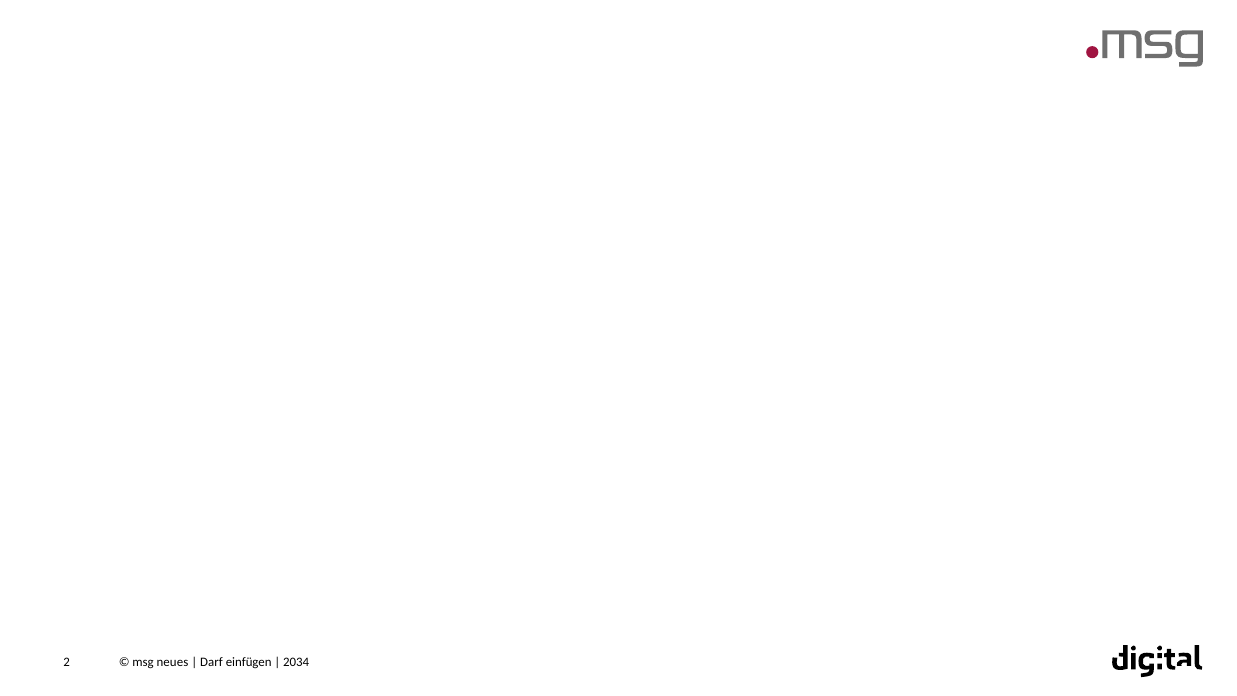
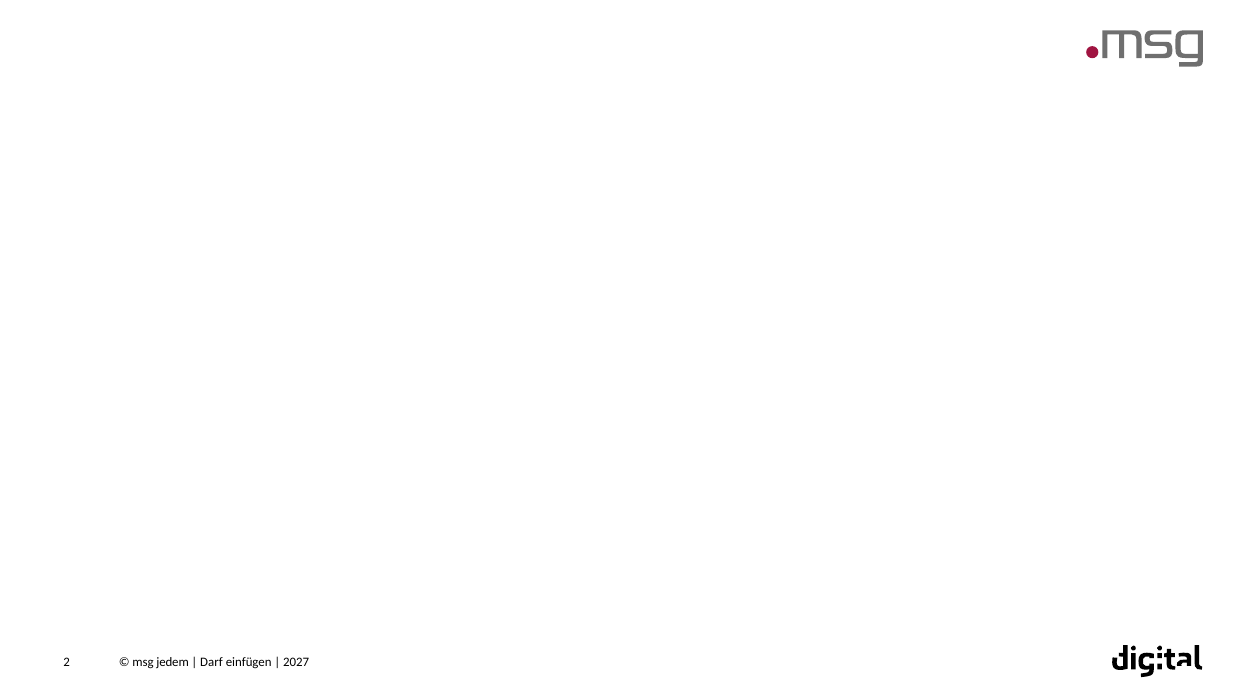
neues: neues -> jedem
2034: 2034 -> 2027
